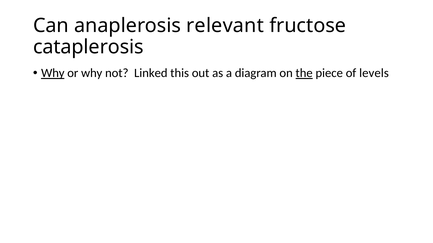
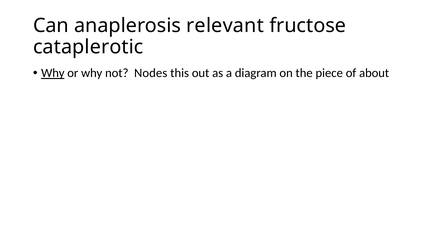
cataplerosis: cataplerosis -> cataplerotic
Linked: Linked -> Nodes
the underline: present -> none
levels: levels -> about
